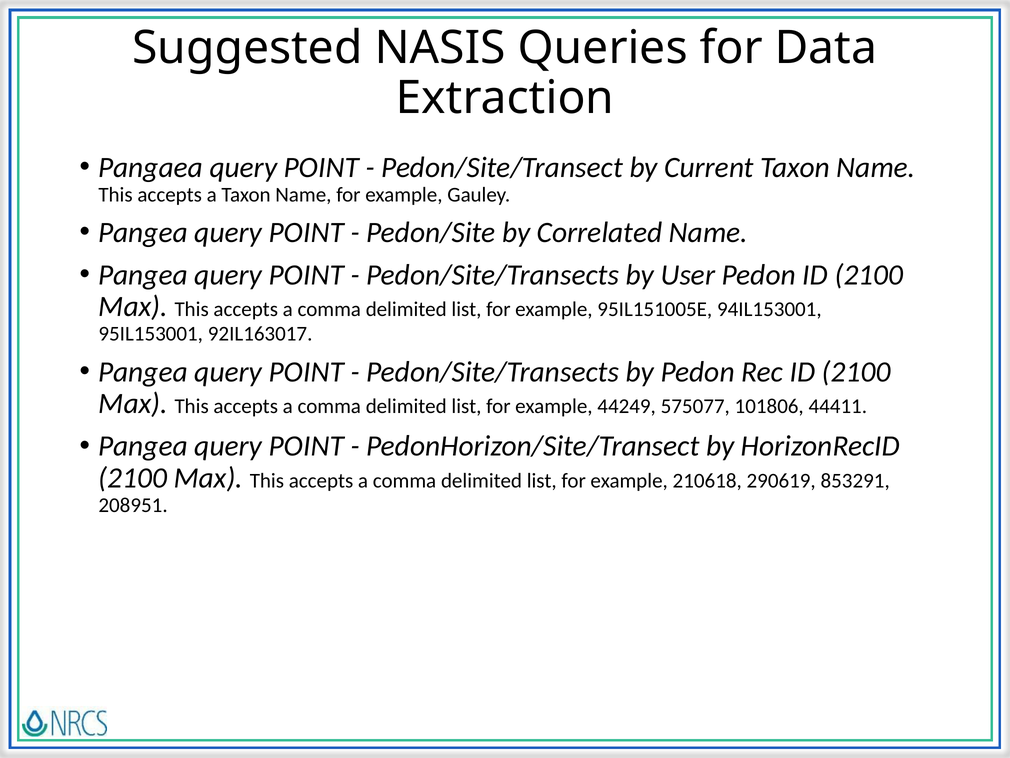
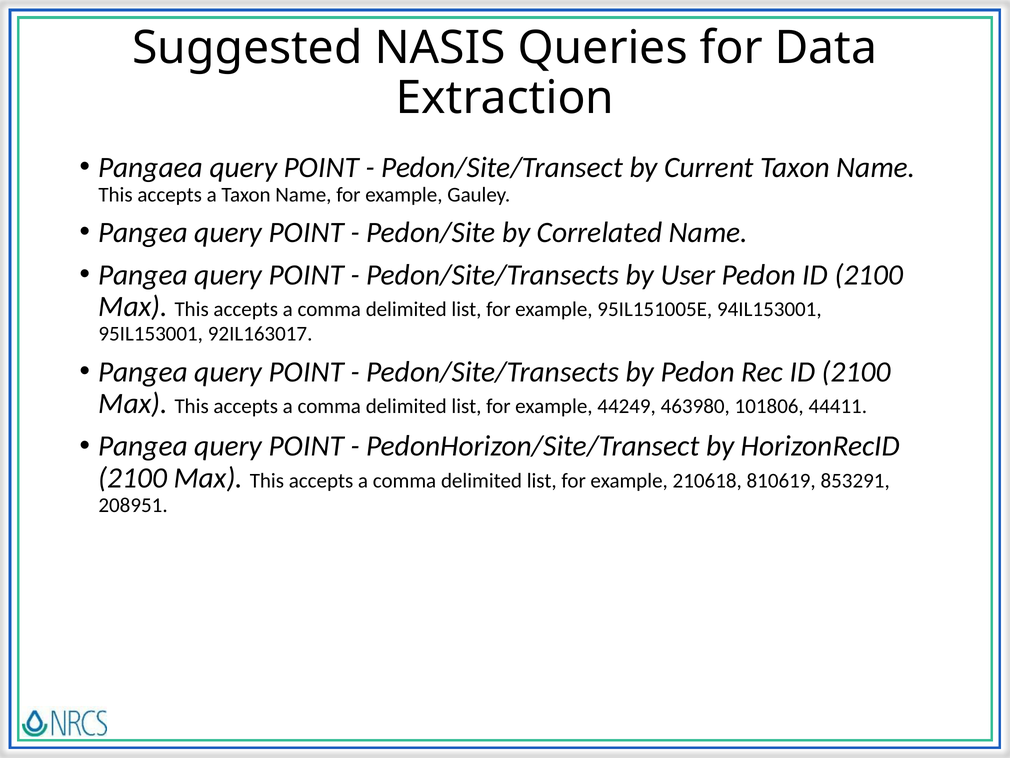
575077: 575077 -> 463980
290619: 290619 -> 810619
